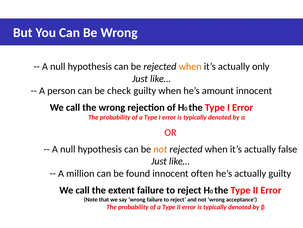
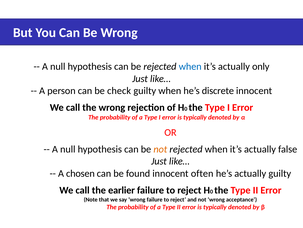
when at (190, 66) colour: orange -> blue
amount: amount -> discrete
million: million -> chosen
extent: extent -> earlier
